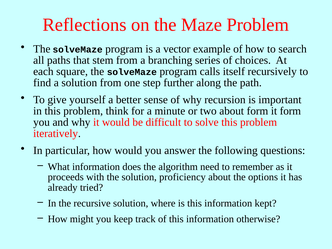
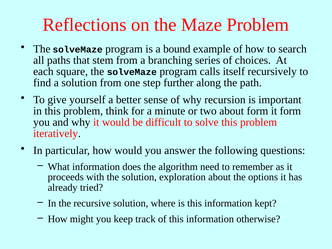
vector: vector -> bound
proficiency: proficiency -> exploration
